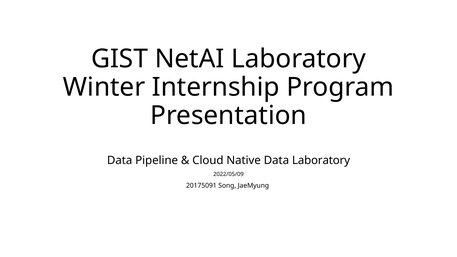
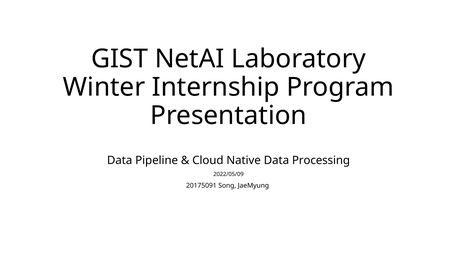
Data Laboratory: Laboratory -> Processing
